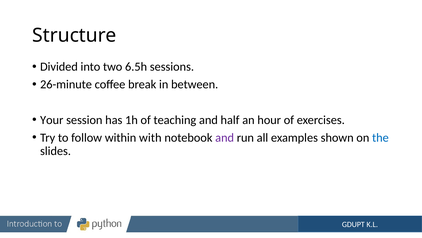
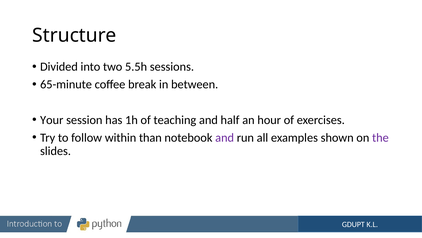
6.5h: 6.5h -> 5.5h
26-minute: 26-minute -> 65-minute
with: with -> than
the colour: blue -> purple
